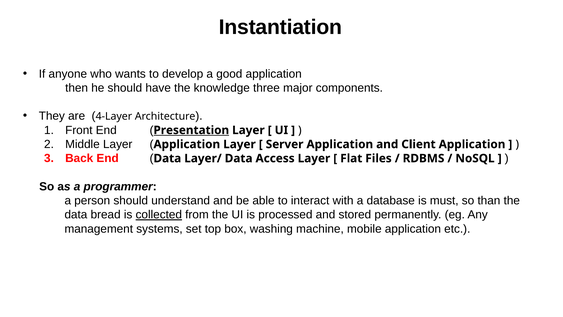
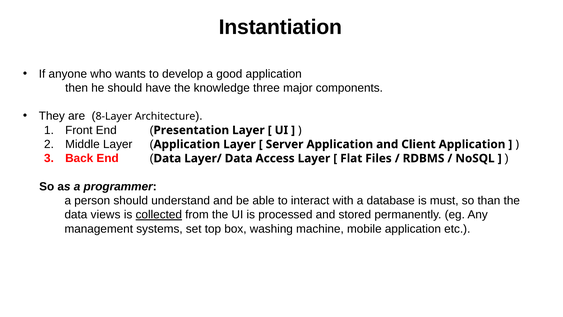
4-Layer: 4-Layer -> 8-Layer
Presentation underline: present -> none
bread: bread -> views
